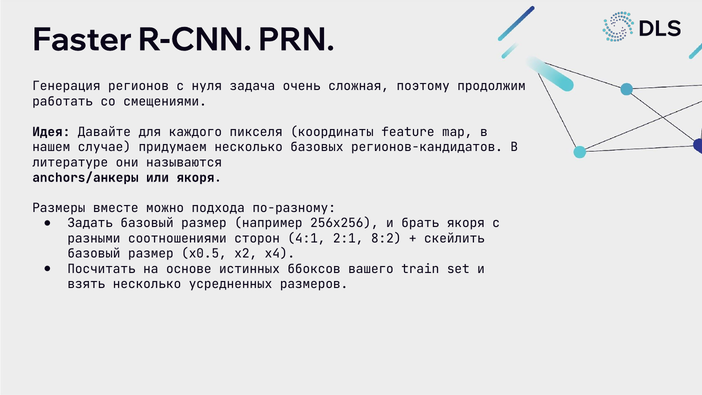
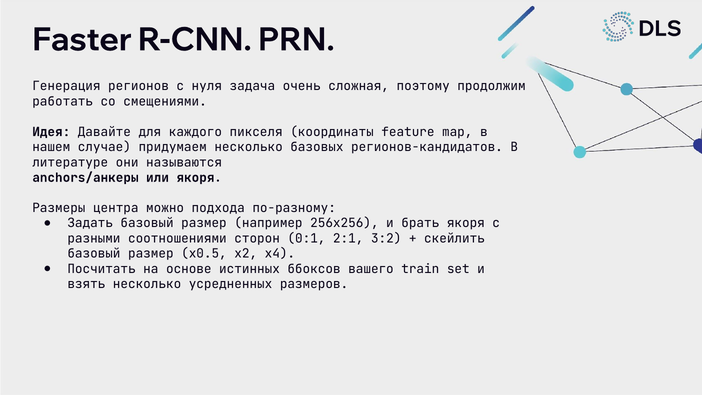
вместе: вместе -> центра
4:1: 4:1 -> 0:1
8:2: 8:2 -> 3:2
